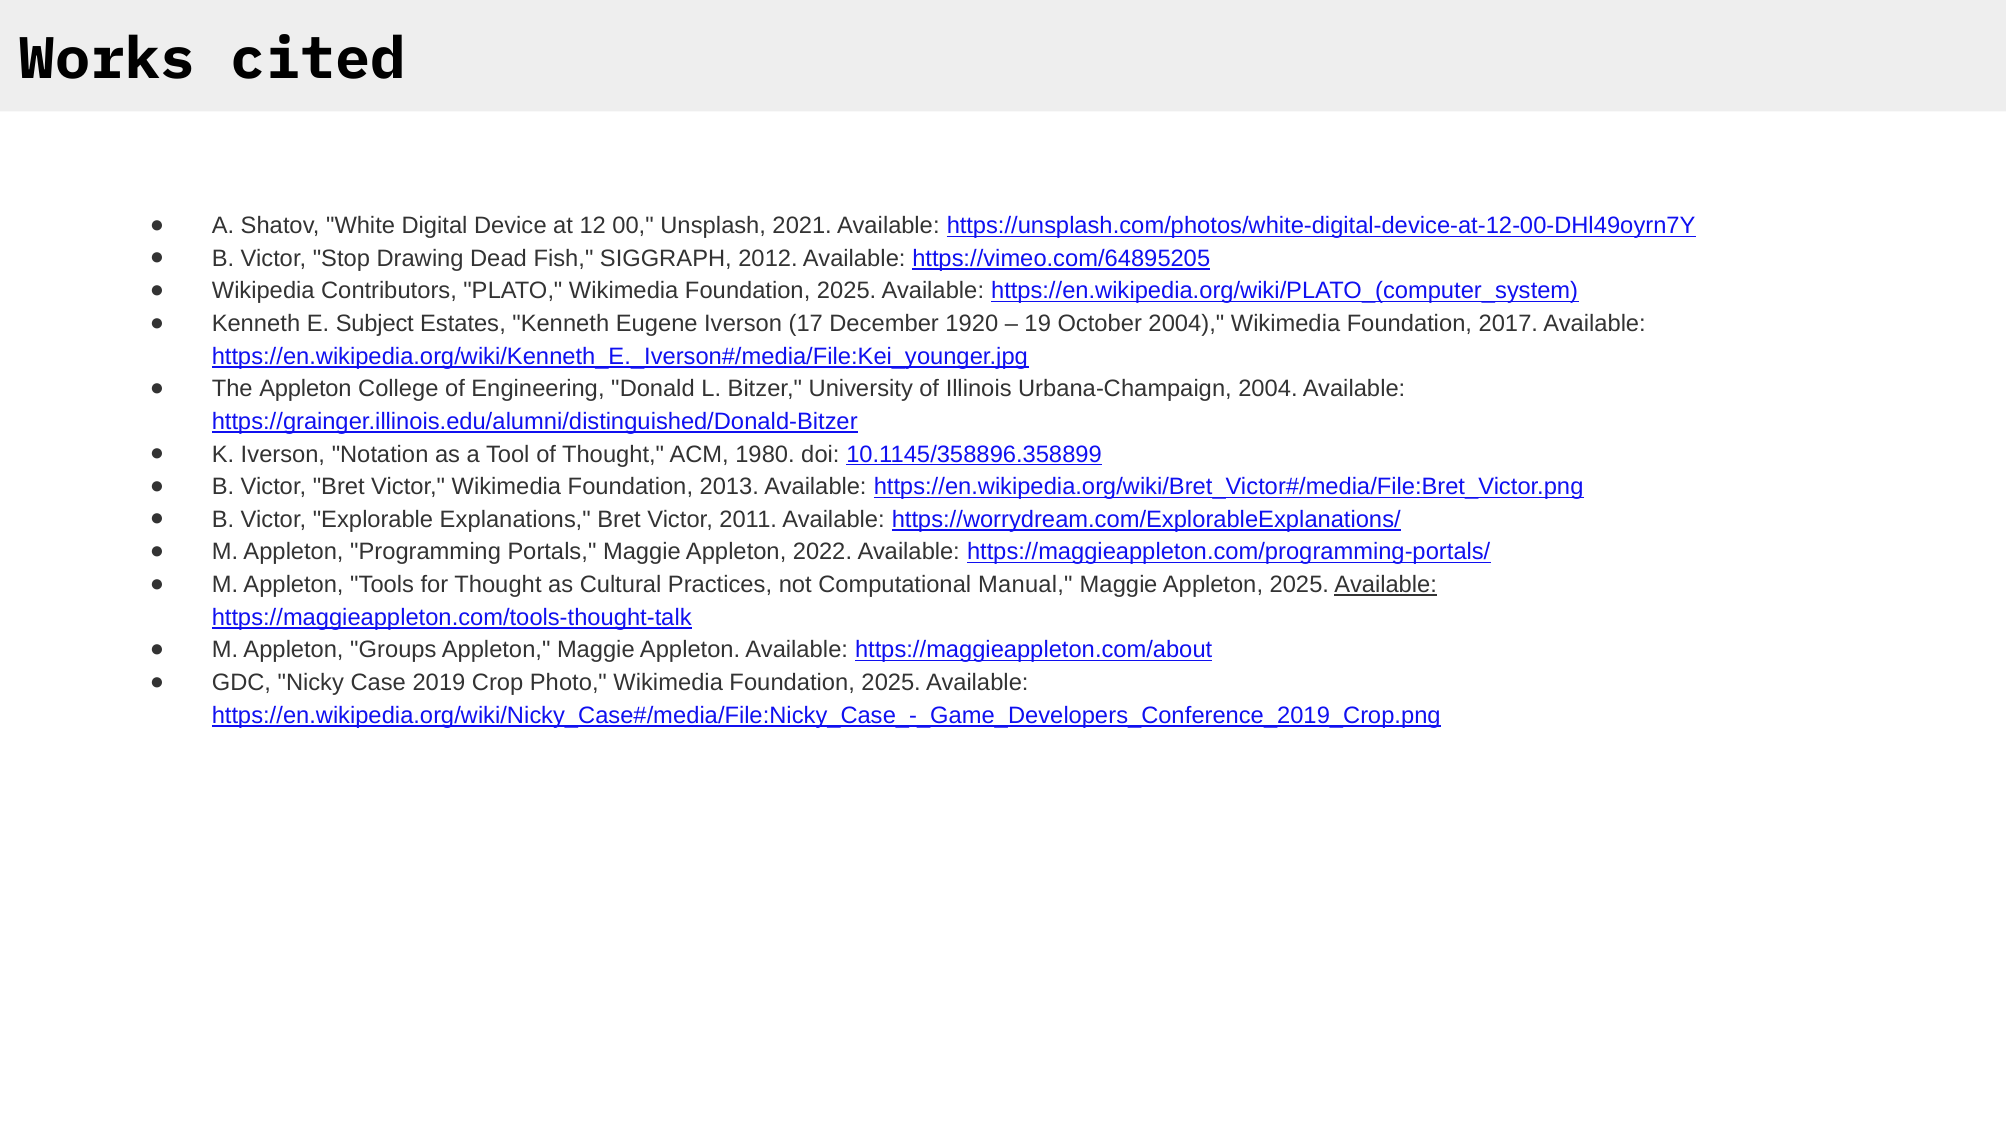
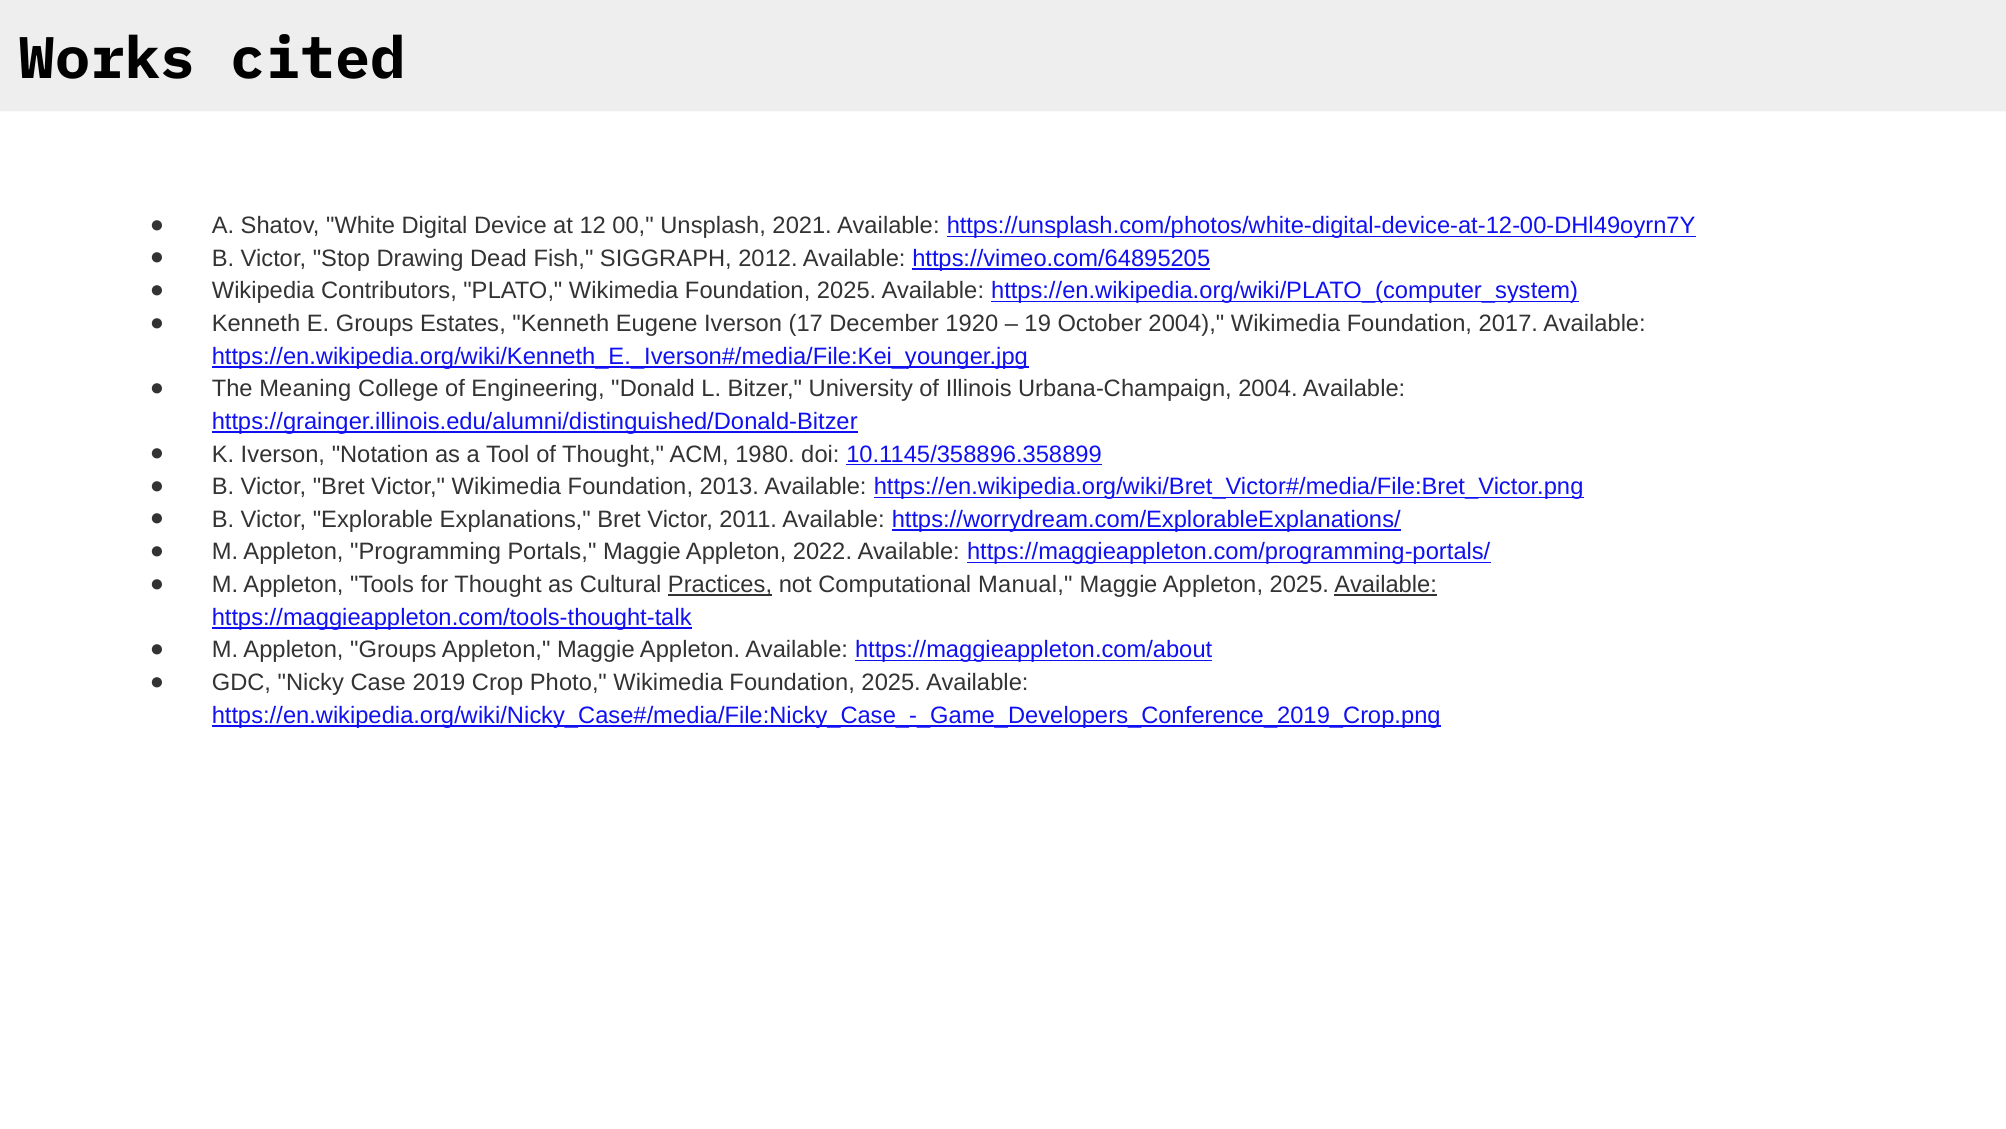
E Subject: Subject -> Groups
The Appleton: Appleton -> Meaning
Practices underline: none -> present
